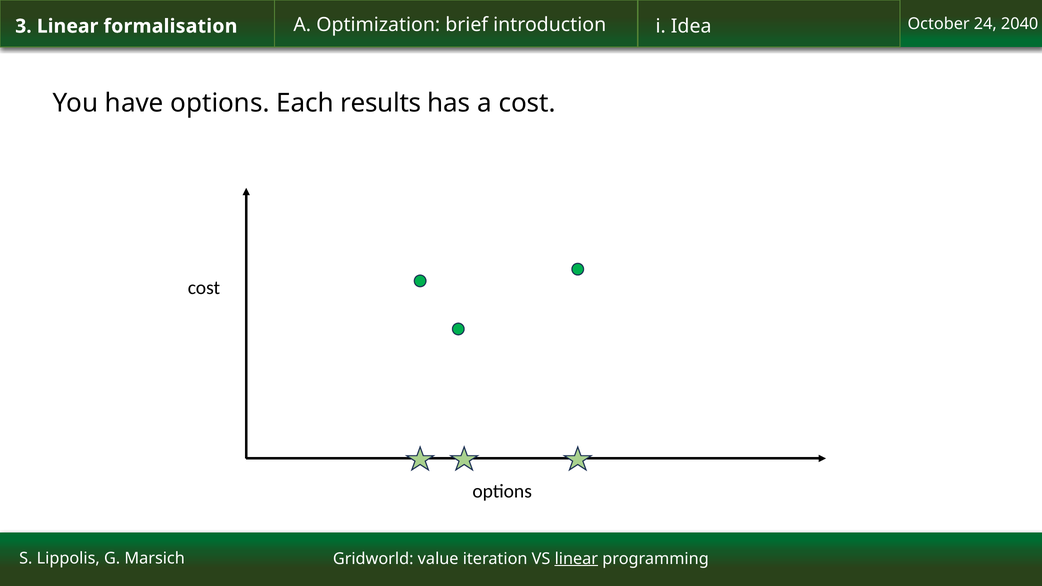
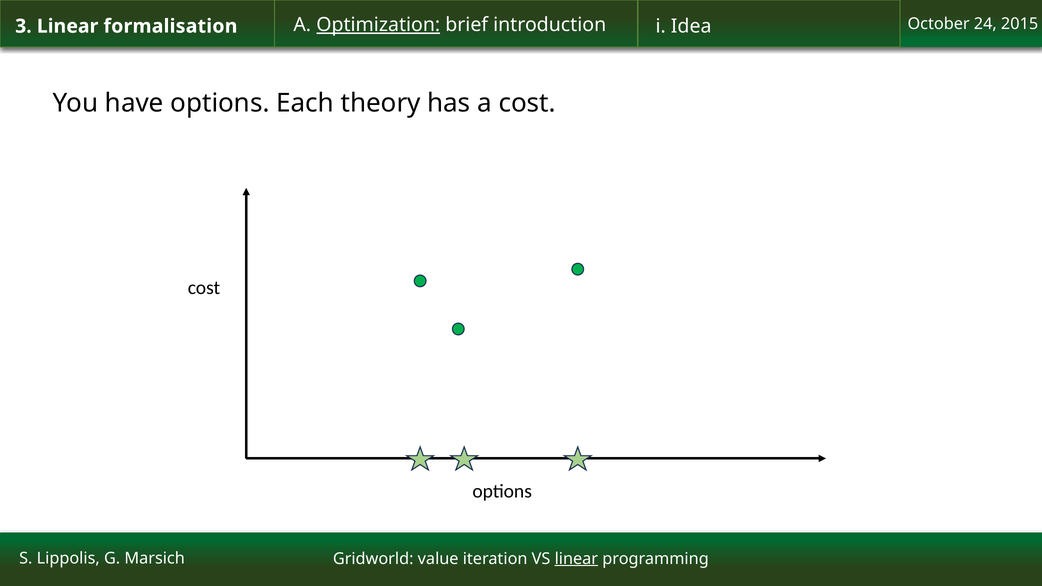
Optimization underline: none -> present
2040: 2040 -> 2015
results: results -> theory
